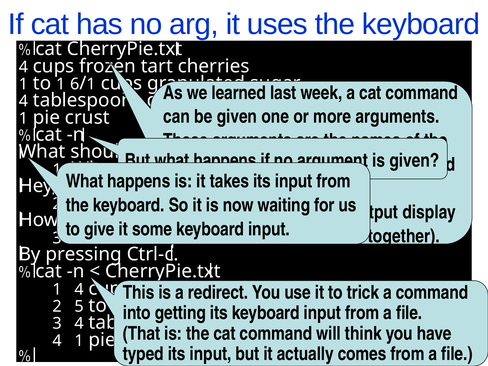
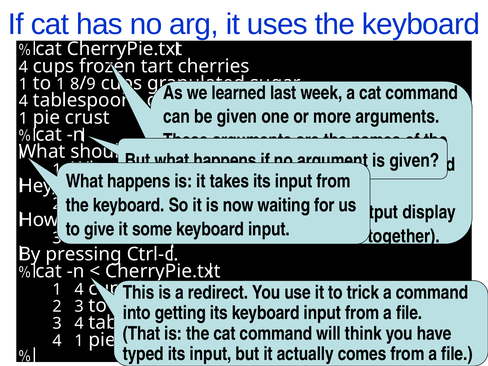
6: 6 -> 8
1 at (91, 84): 1 -> 9
2 5: 5 -> 3
